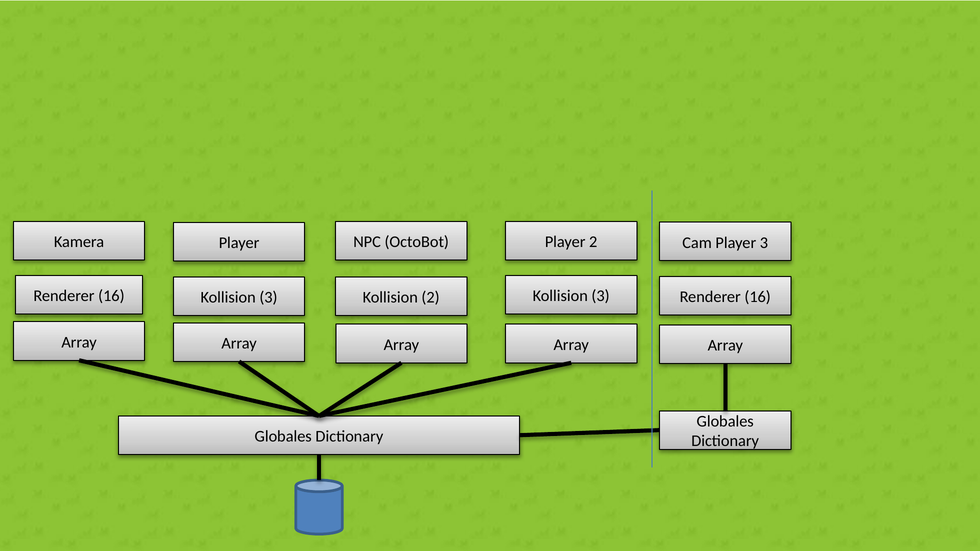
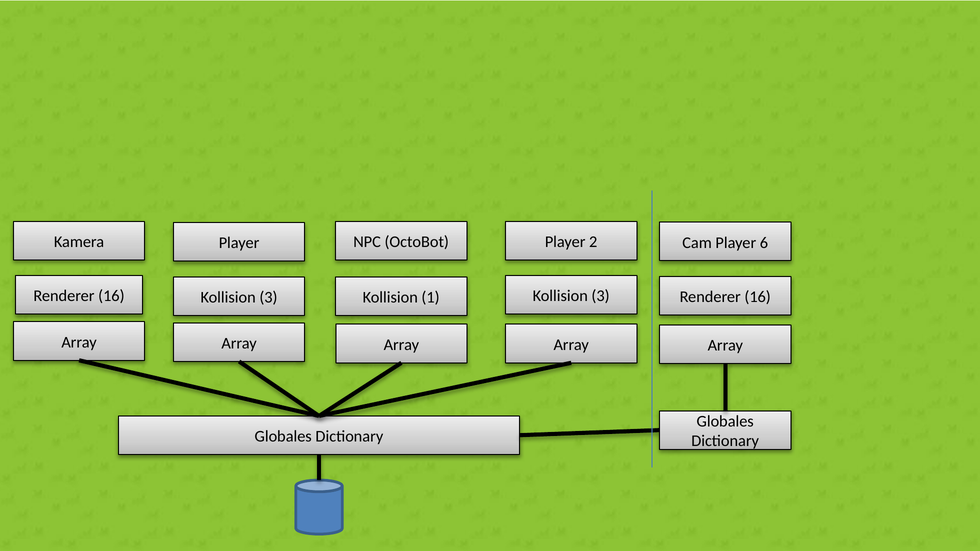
Player 3: 3 -> 6
Kollision 2: 2 -> 1
